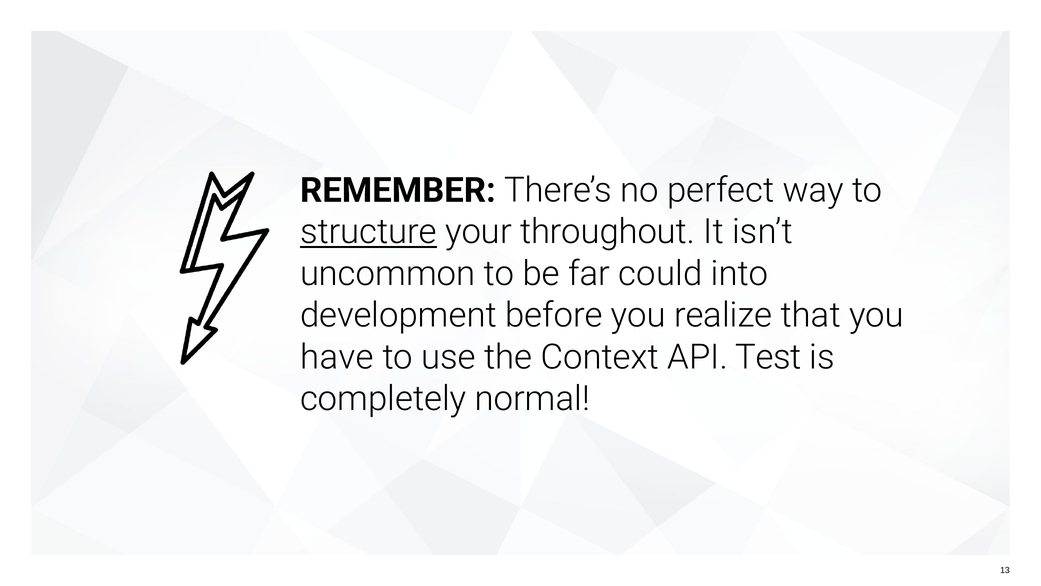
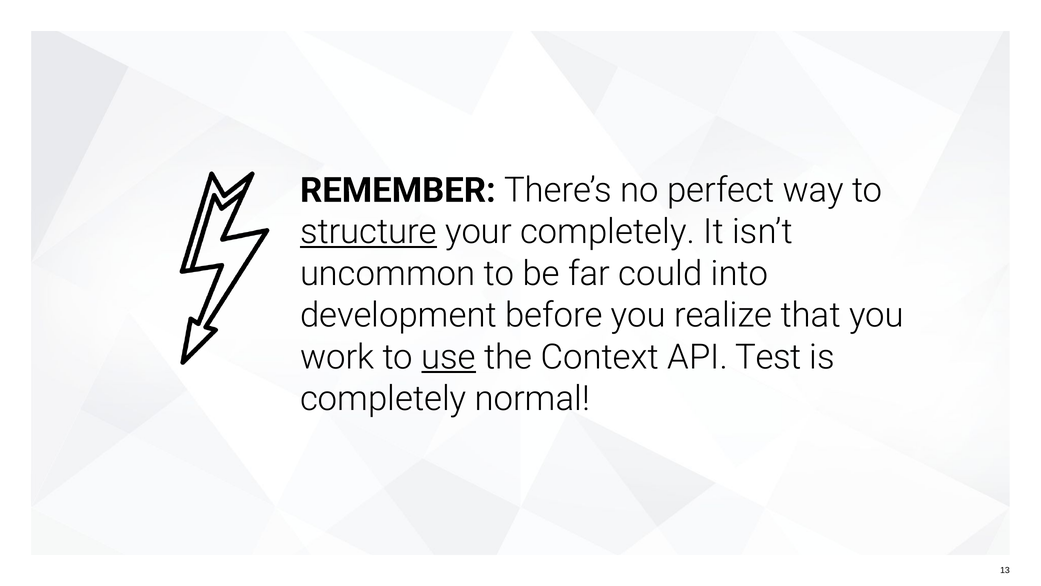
your throughout: throughout -> completely
have: have -> work
use underline: none -> present
